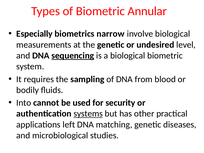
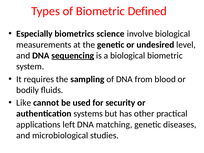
Annular: Annular -> Defined
narrow: narrow -> science
Into: Into -> Like
systems underline: present -> none
